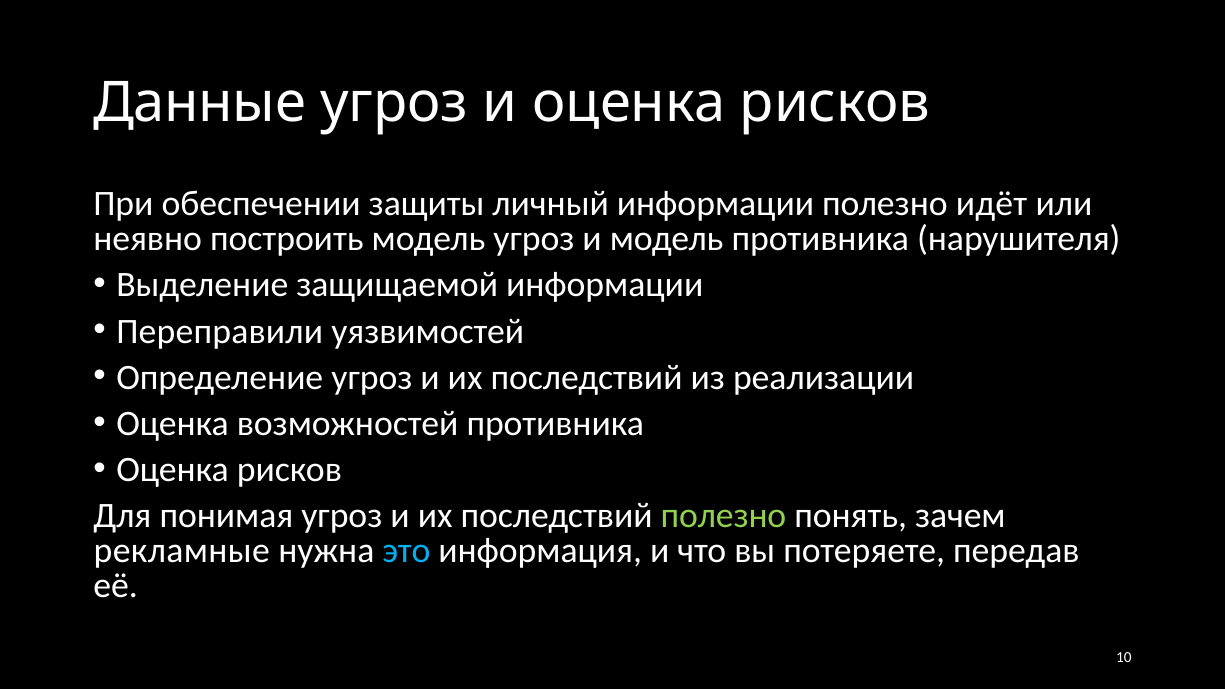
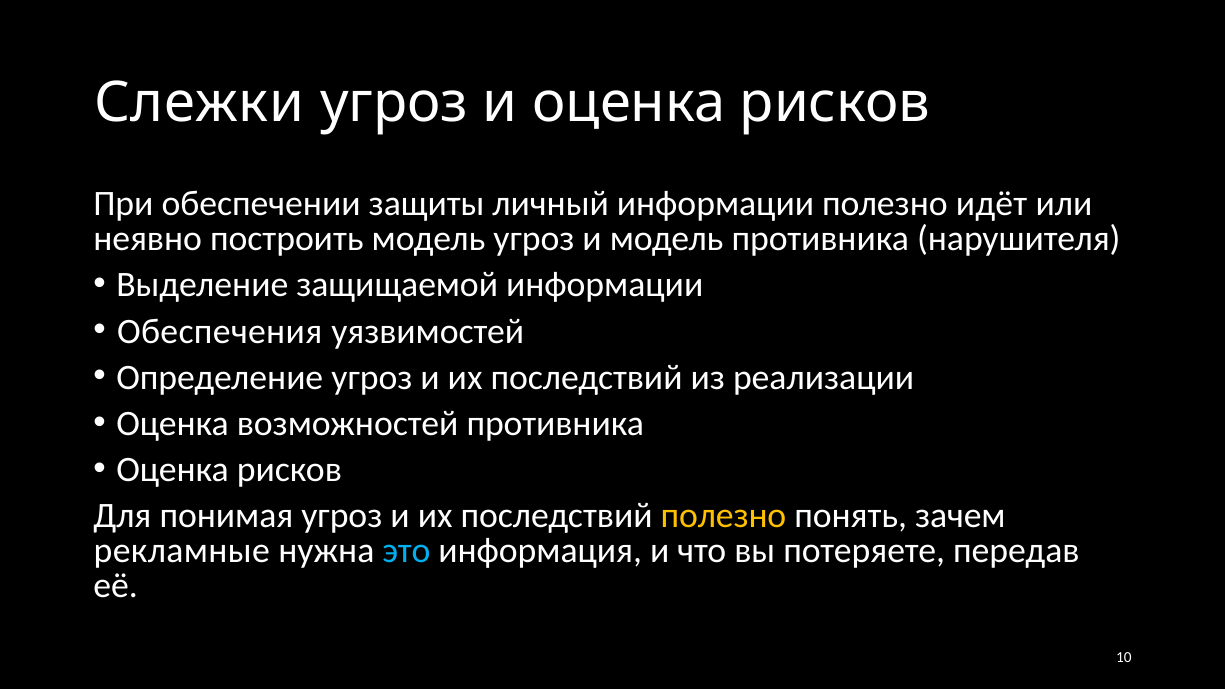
Данные: Данные -> Слежки
Переправили: Переправили -> Обеспечения
полезно at (723, 516) colour: light green -> yellow
